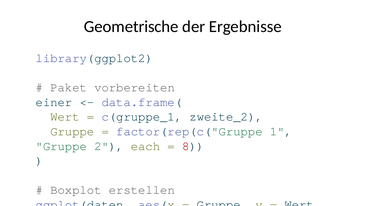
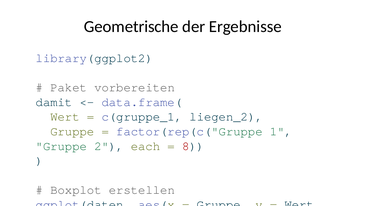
einer: einer -> damit
zweite_2: zweite_2 -> liegen_2
